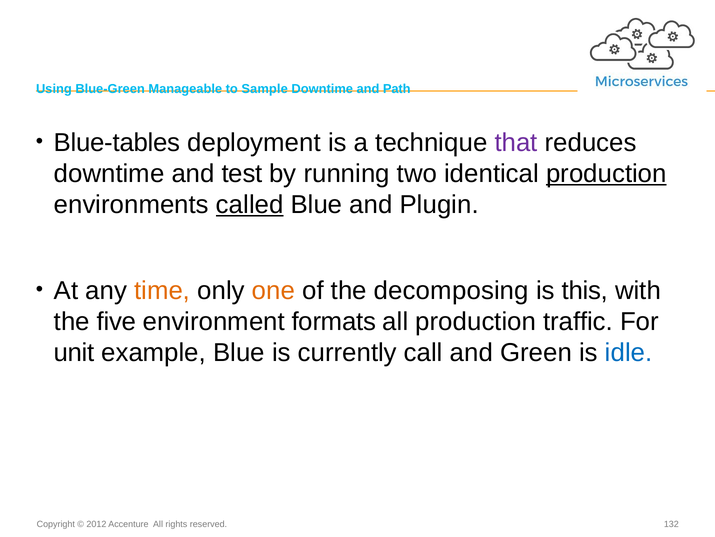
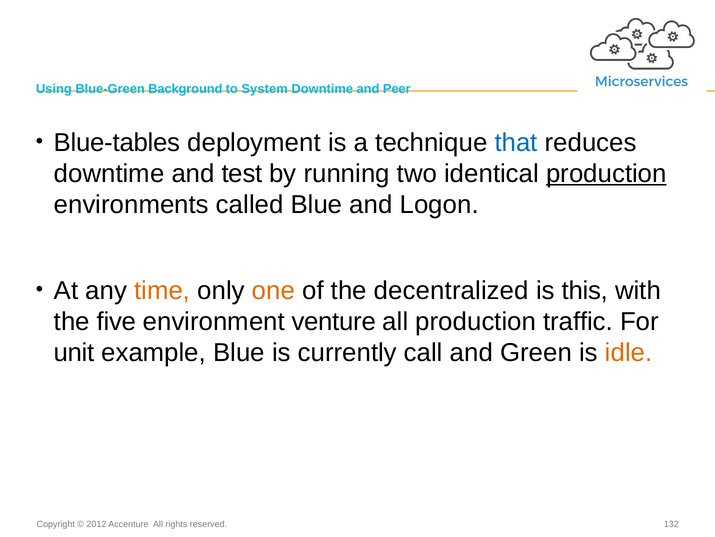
Manageable: Manageable -> Background
Sample: Sample -> System
Path: Path -> Peer
that colour: purple -> blue
called underline: present -> none
Plugin: Plugin -> Logon
decomposing: decomposing -> decentralized
formats: formats -> venture
idle colour: blue -> orange
